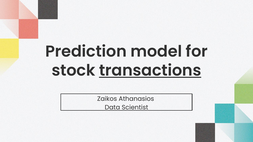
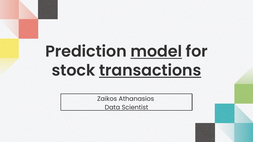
model underline: none -> present
